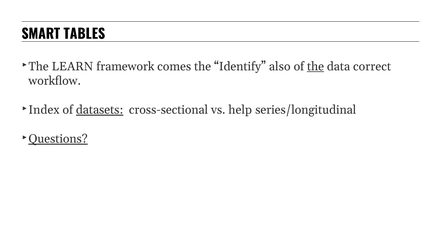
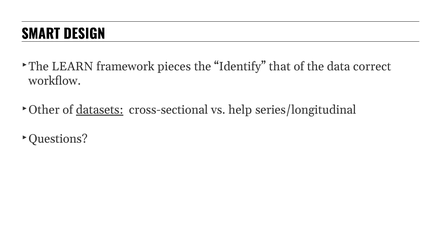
TABLES: TABLES -> DESIGN
comes: comes -> pieces
also: also -> that
the at (316, 66) underline: present -> none
Index: Index -> Other
Questions underline: present -> none
